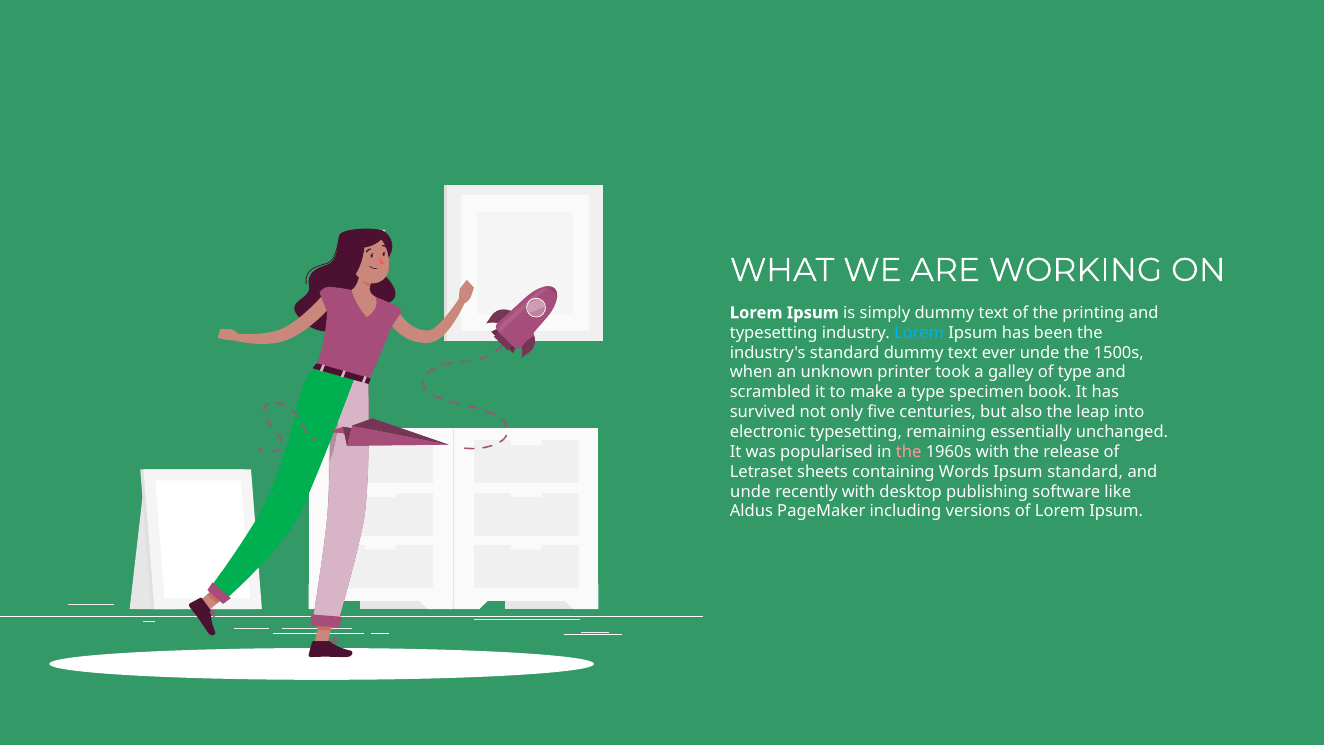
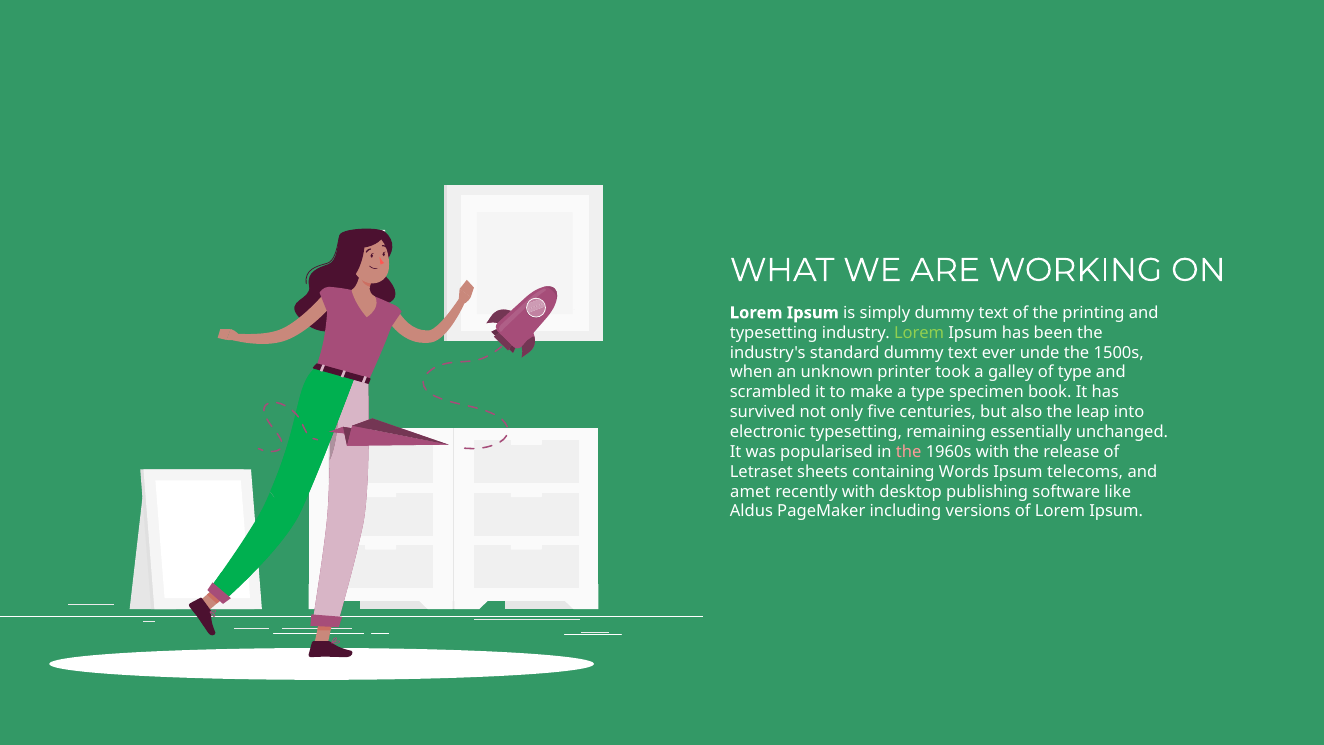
Lorem at (919, 333) colour: light blue -> light green
Ipsum standard: standard -> telecoms
unde at (750, 491): unde -> amet
